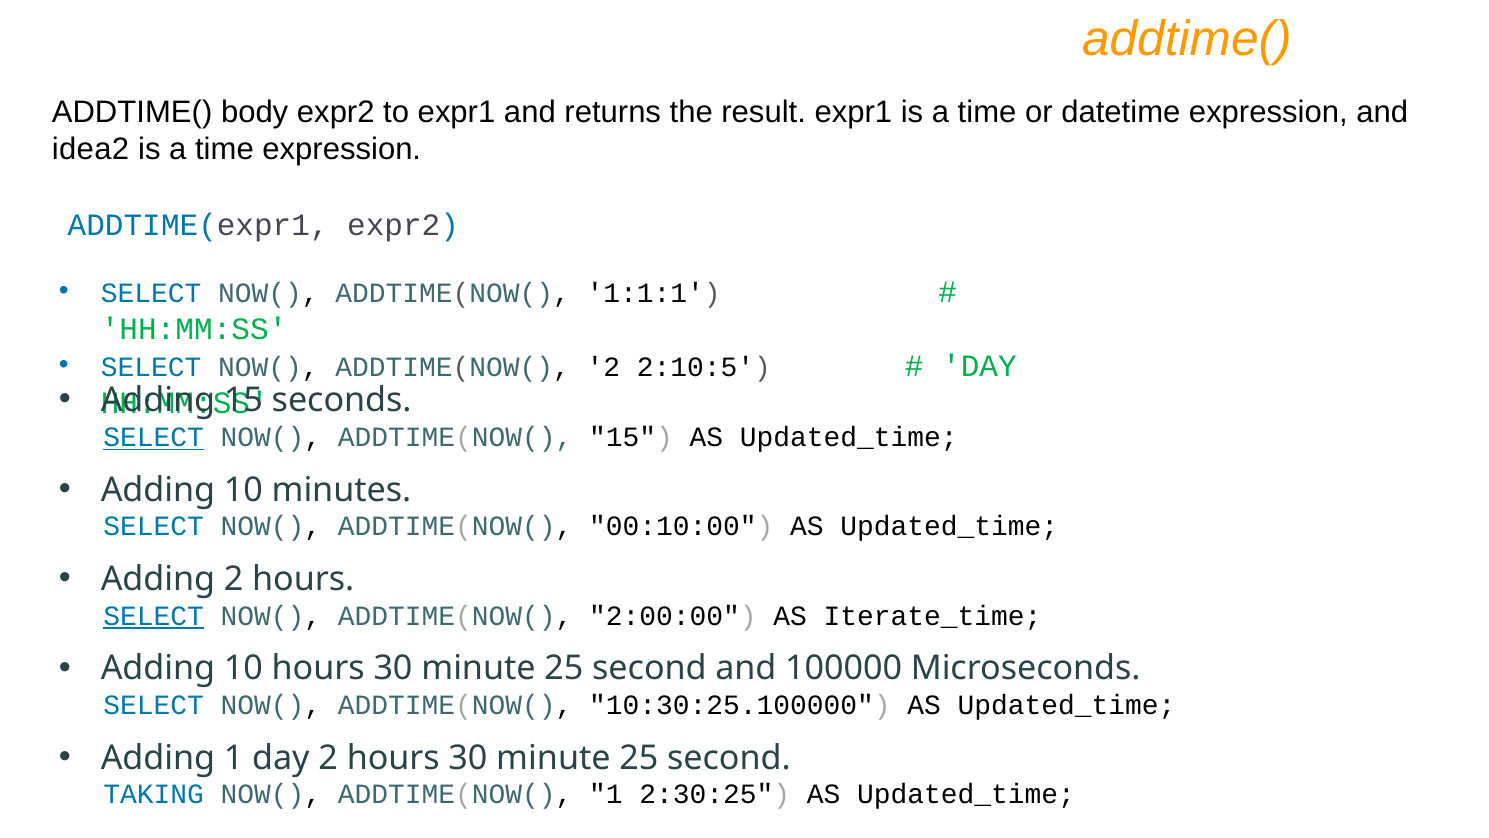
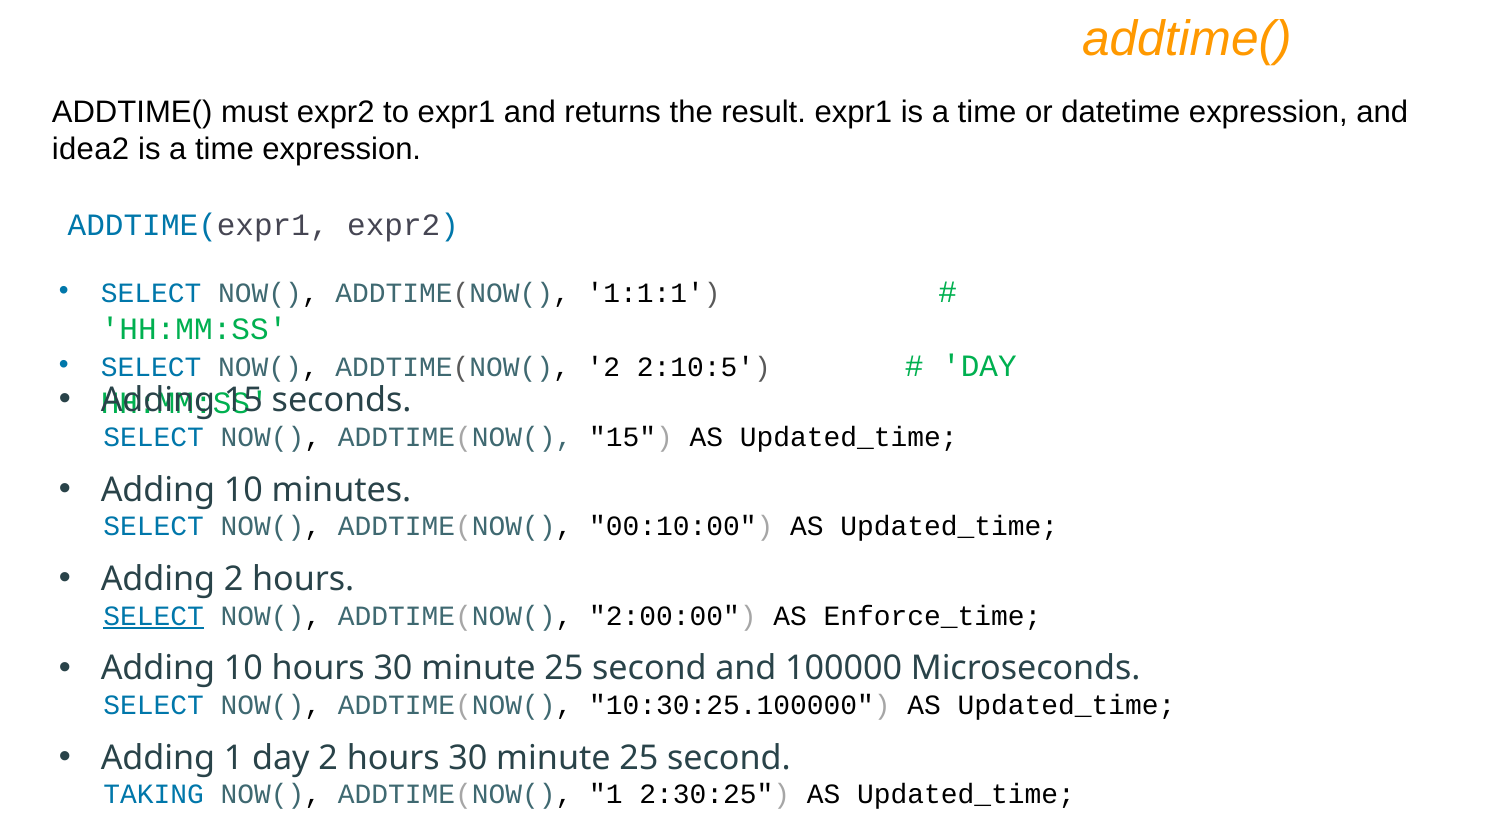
body: body -> must
SELECT at (154, 437) underline: present -> none
Iterate_time: Iterate_time -> Enforce_time
